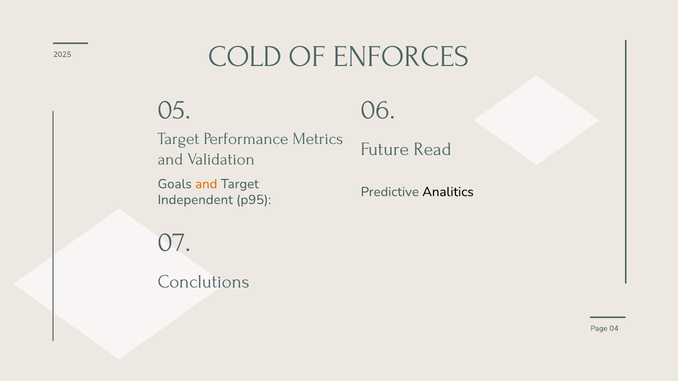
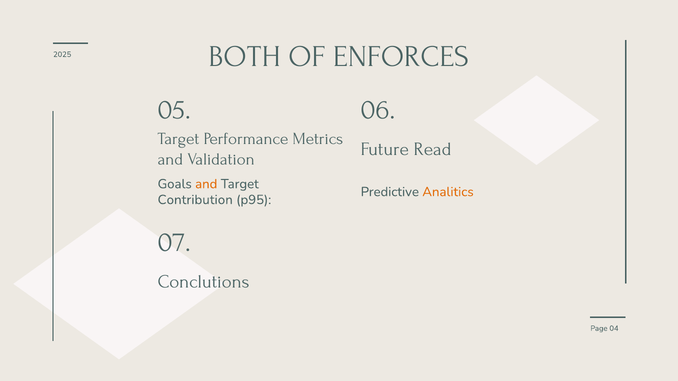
COLD: COLD -> BOTH
Analitics colour: black -> orange
Independent: Independent -> Contribution
